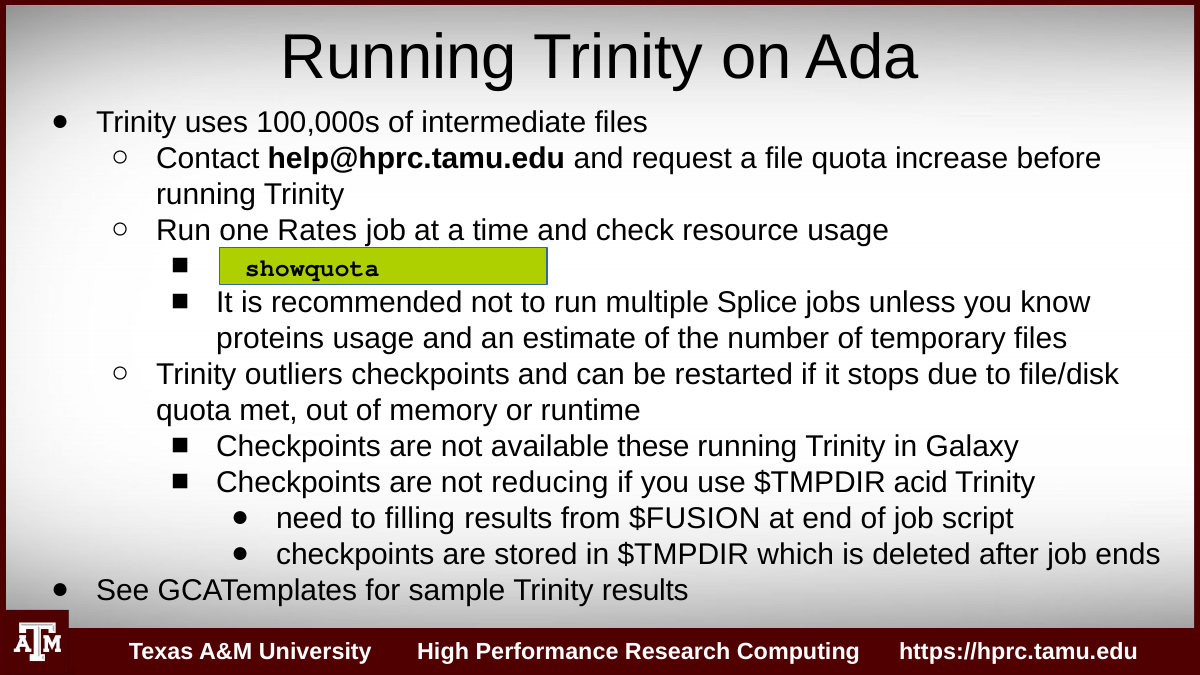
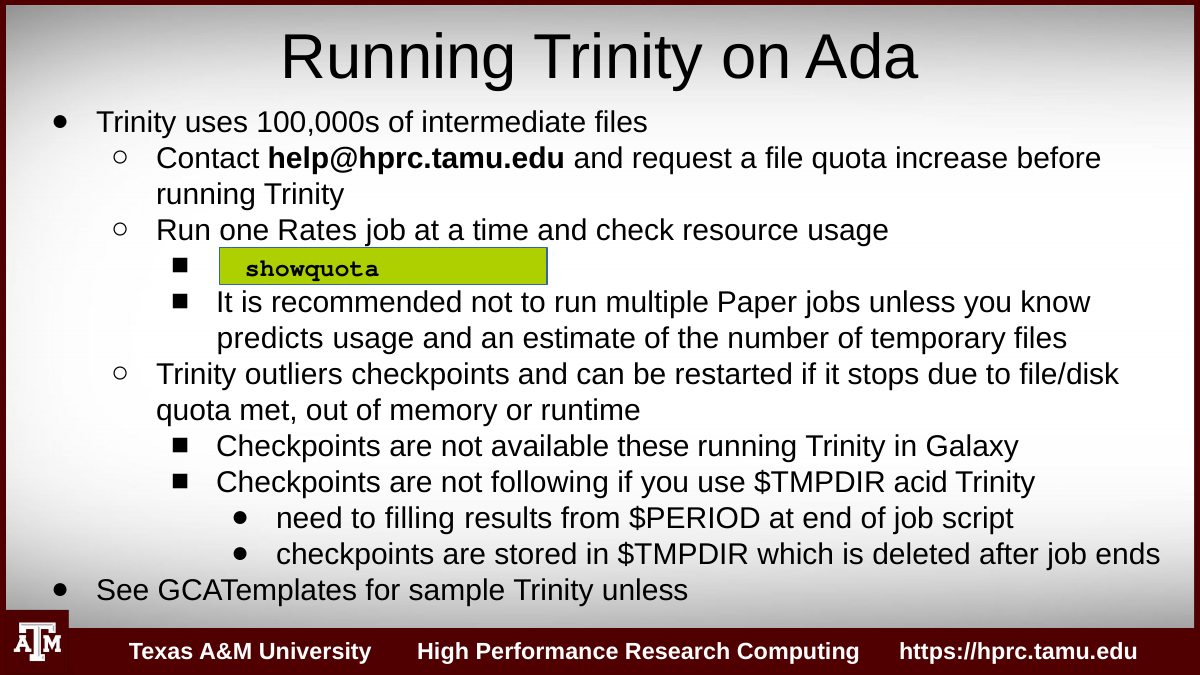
Splice: Splice -> Paper
proteins: proteins -> predicts
reducing: reducing -> following
$FUSION: $FUSION -> $PERIOD
Trinity results: results -> unless
